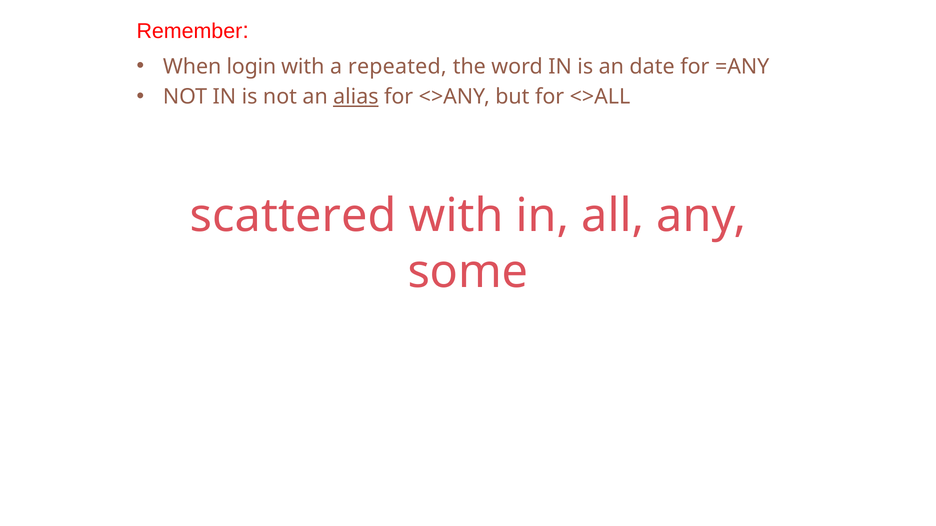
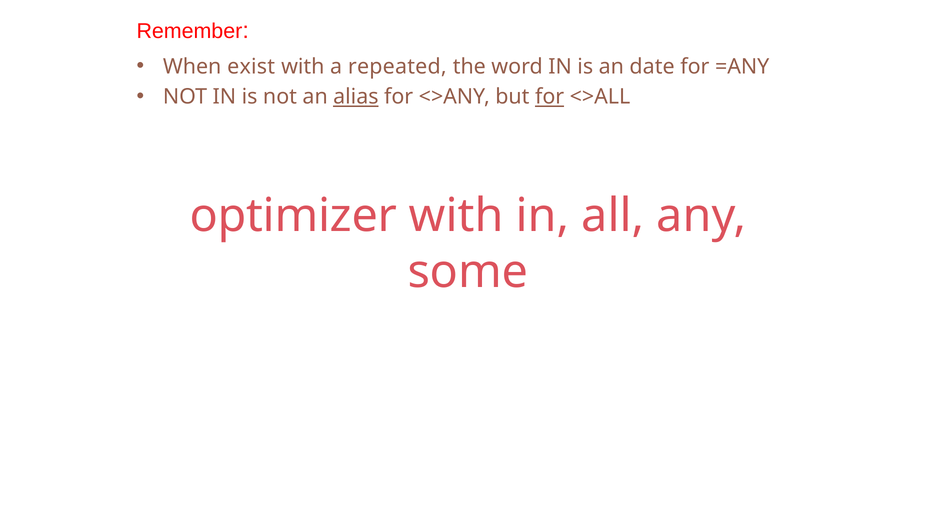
login: login -> exist
for at (550, 97) underline: none -> present
scattered: scattered -> optimizer
